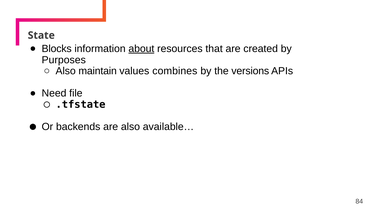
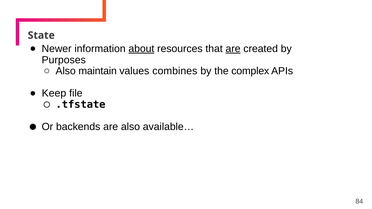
Blocks: Blocks -> Newer
are at (233, 49) underline: none -> present
versions: versions -> complex
Need: Need -> Keep
